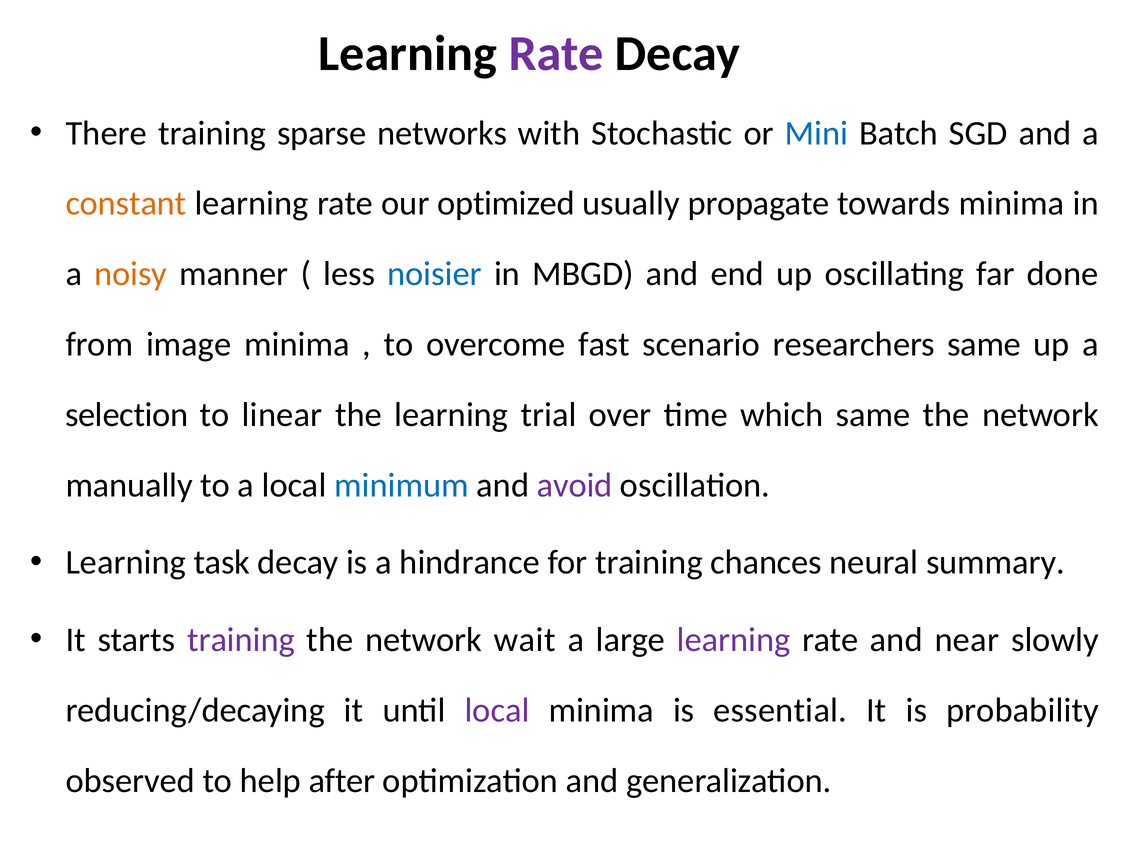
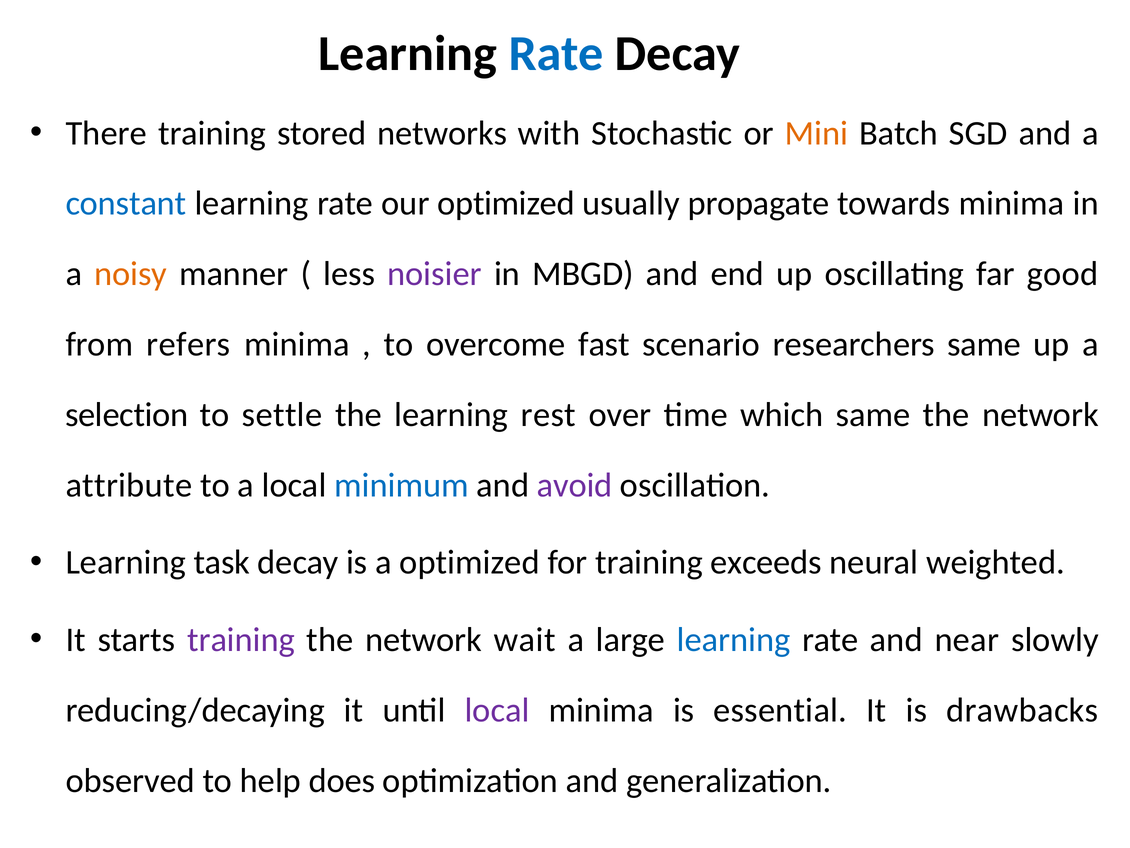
Rate at (556, 53) colour: purple -> blue
sparse: sparse -> stored
Mini colour: blue -> orange
constant colour: orange -> blue
noisier colour: blue -> purple
done: done -> good
image: image -> refers
linear: linear -> settle
trial: trial -> rest
manually: manually -> attribute
a hindrance: hindrance -> optimized
chances: chances -> exceeds
summary: summary -> weighted
learning at (734, 640) colour: purple -> blue
probability: probability -> drawbacks
after: after -> does
